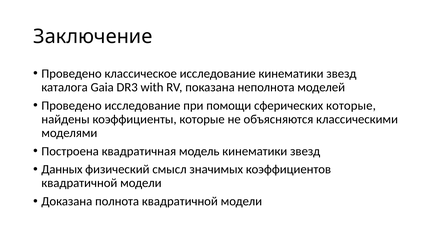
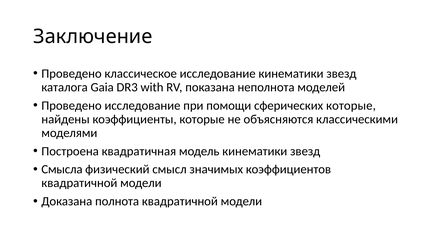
Данных: Данных -> Смысла
